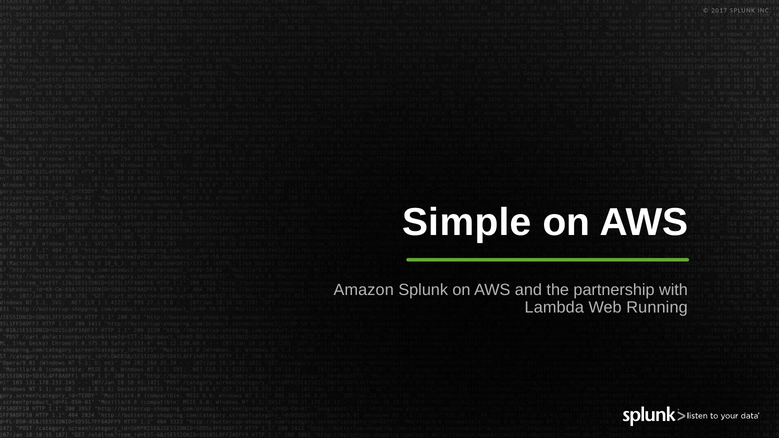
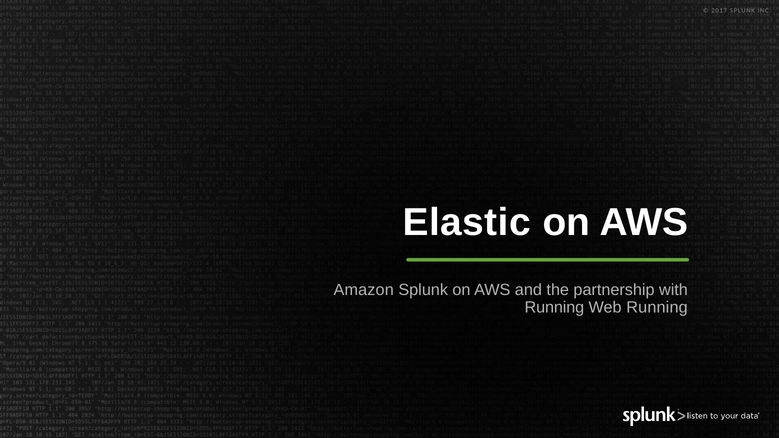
Simple: Simple -> Elastic
Lambda at (554, 308): Lambda -> Running
